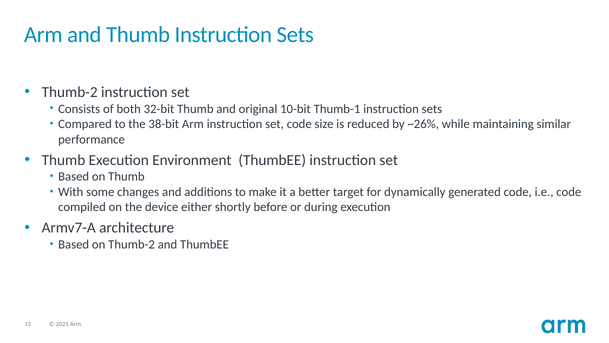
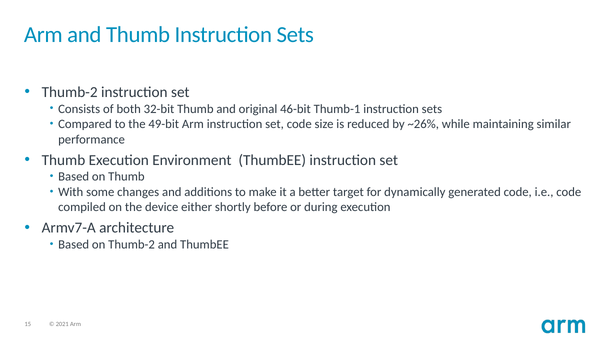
10-bit: 10-bit -> 46-bit
38-bit: 38-bit -> 49-bit
